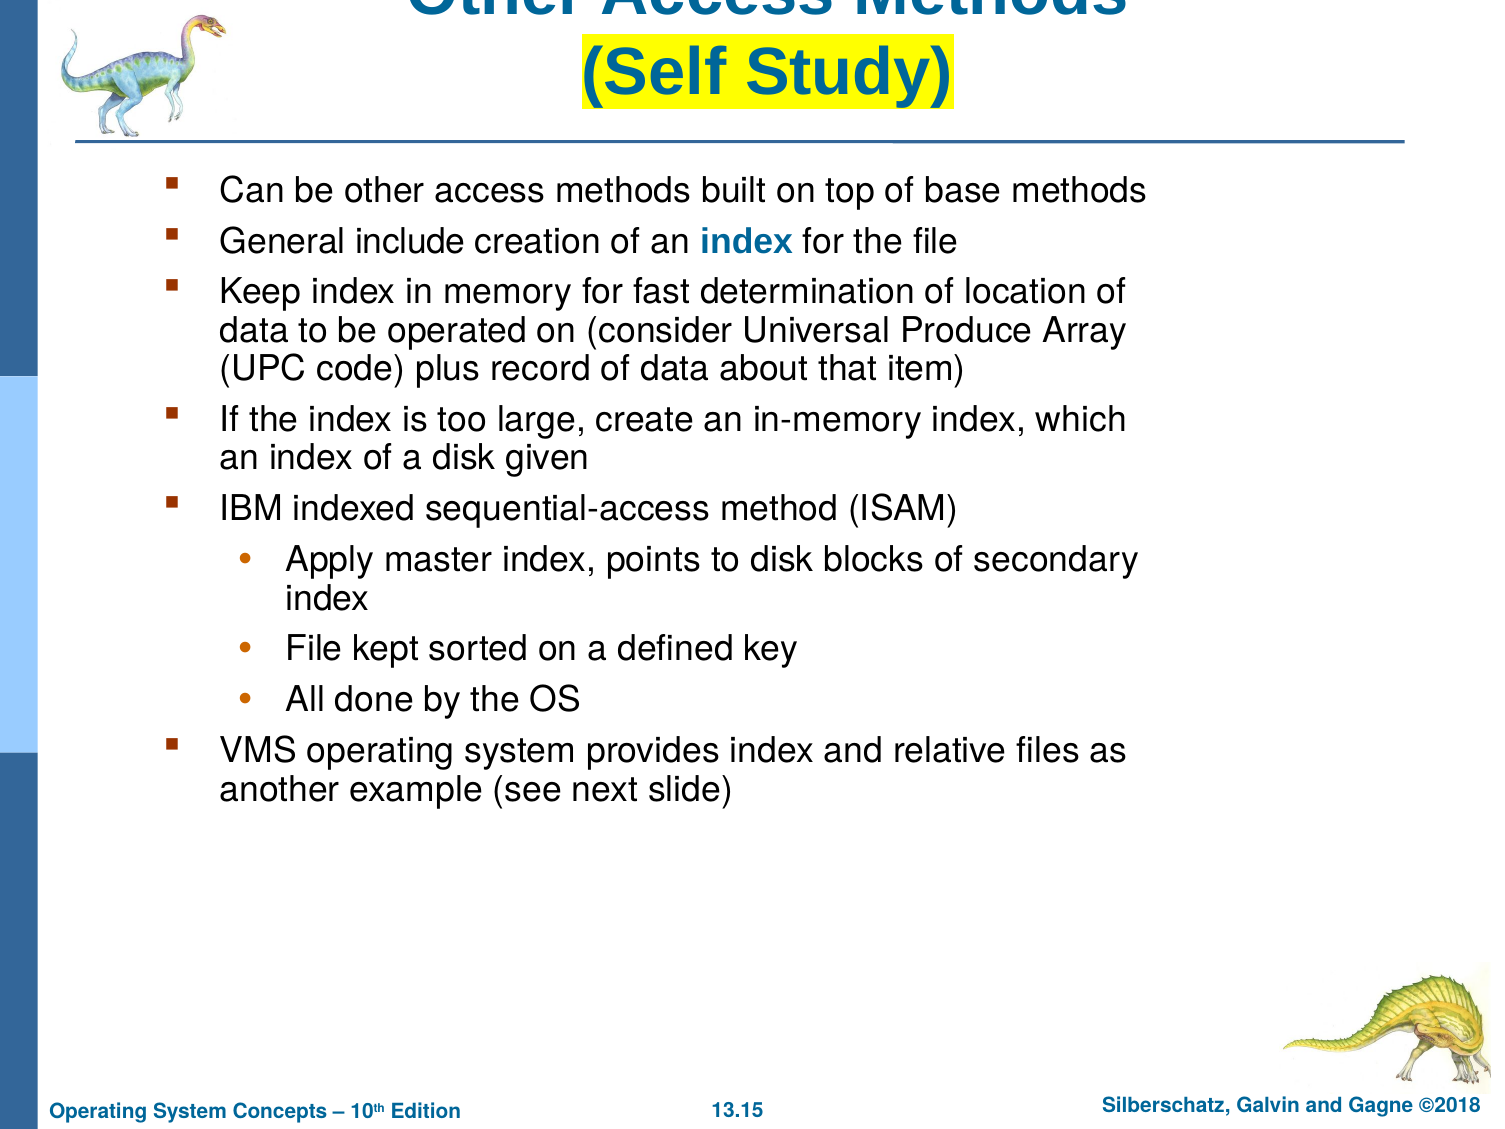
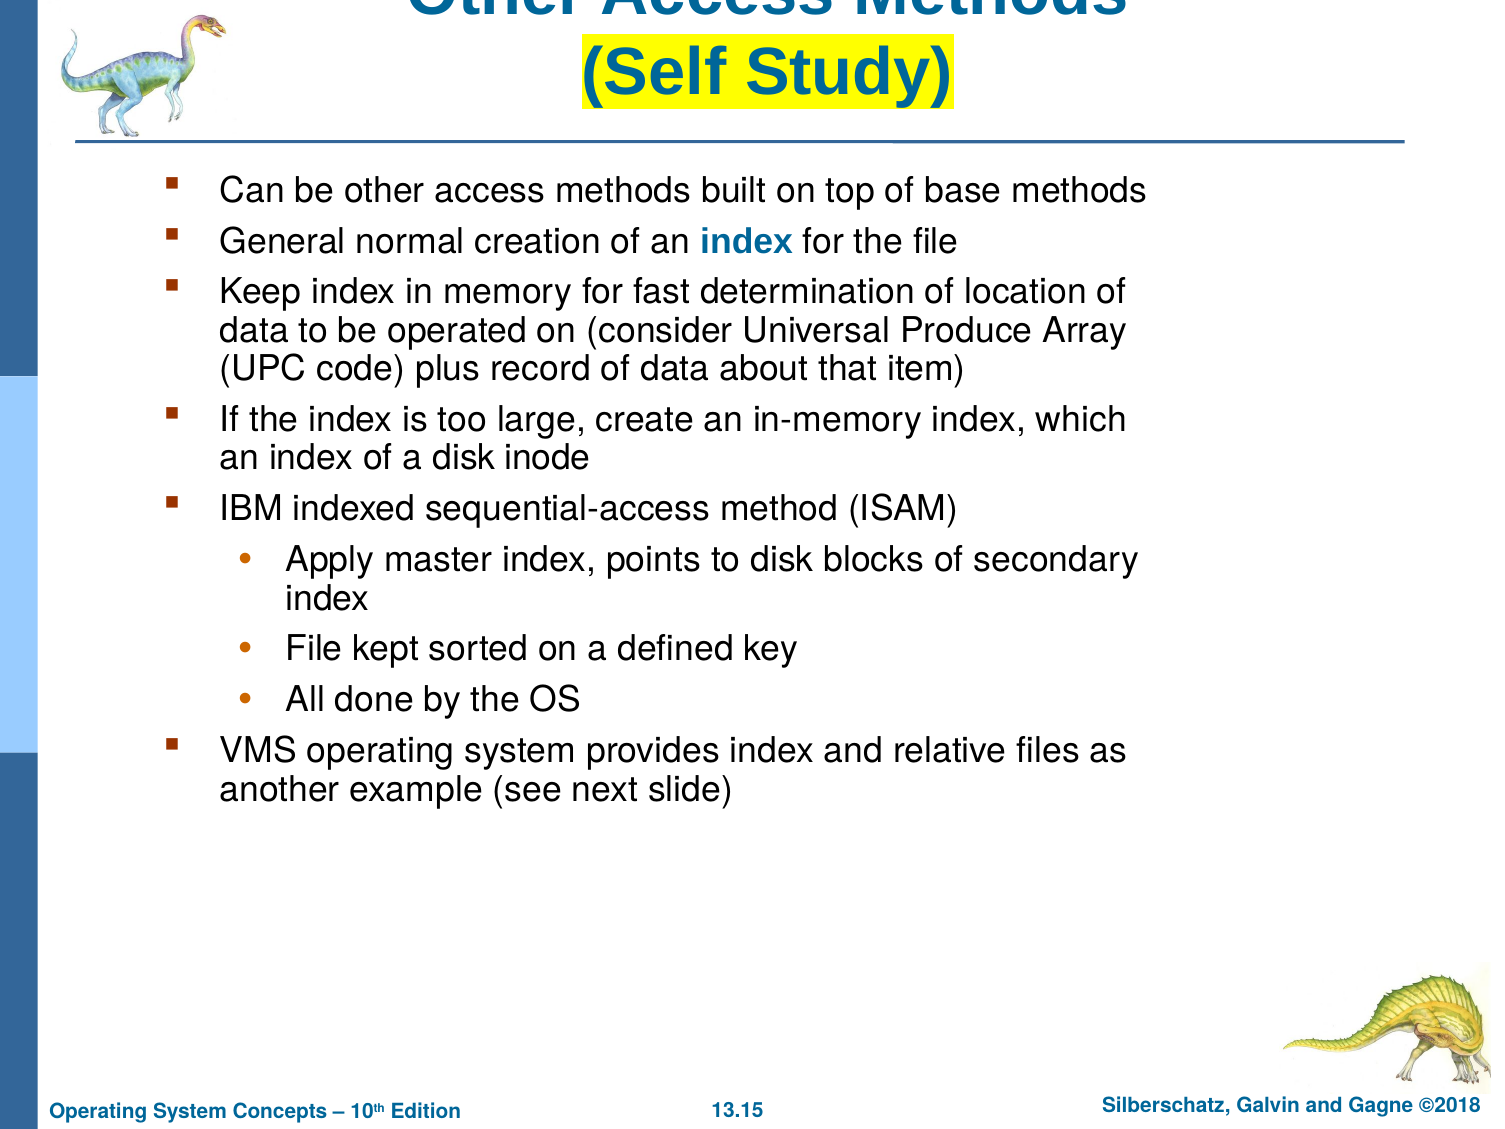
include: include -> normal
given: given -> inode
